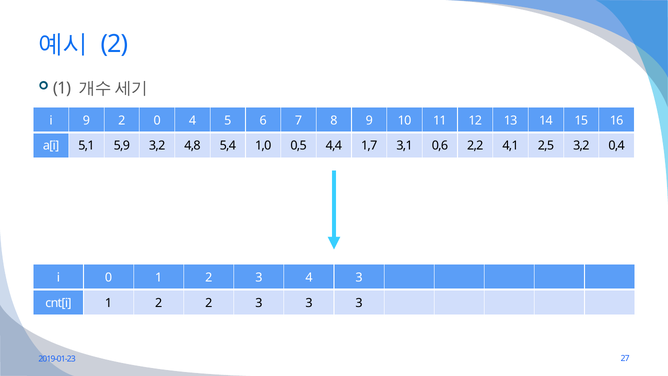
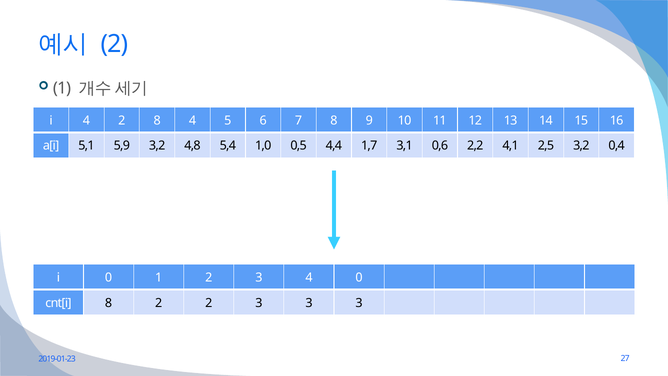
i 9: 9 -> 4
2 0: 0 -> 8
4 3: 3 -> 0
cnt[i 1: 1 -> 8
